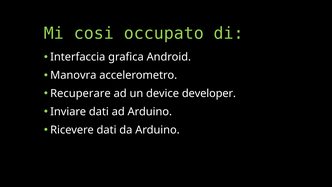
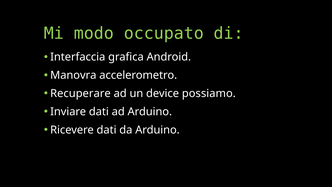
cosi: cosi -> modo
developer: developer -> possiamo
